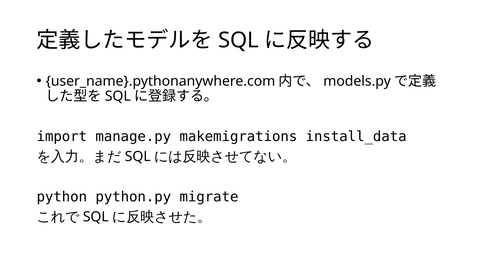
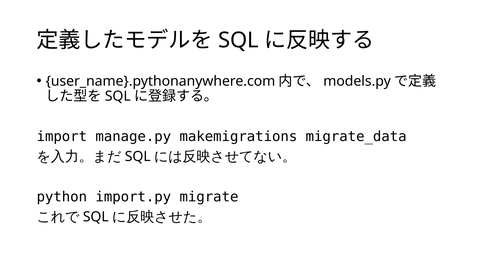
install_data: install_data -> migrate_data
python.py: python.py -> import.py
